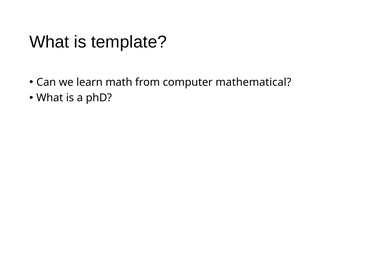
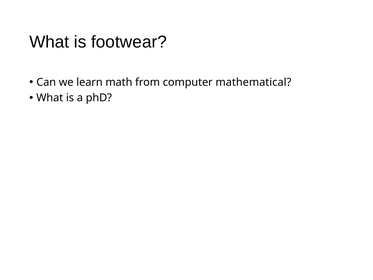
template: template -> footwear
